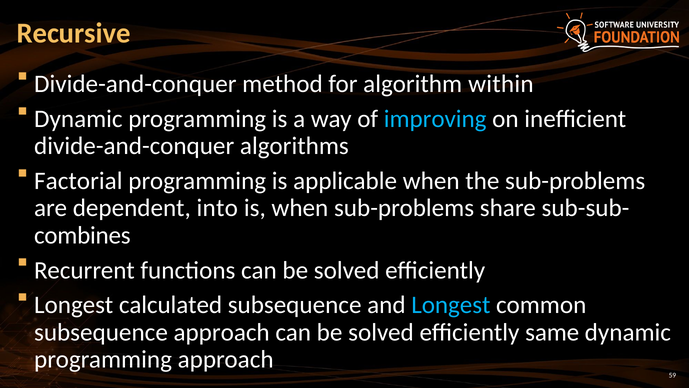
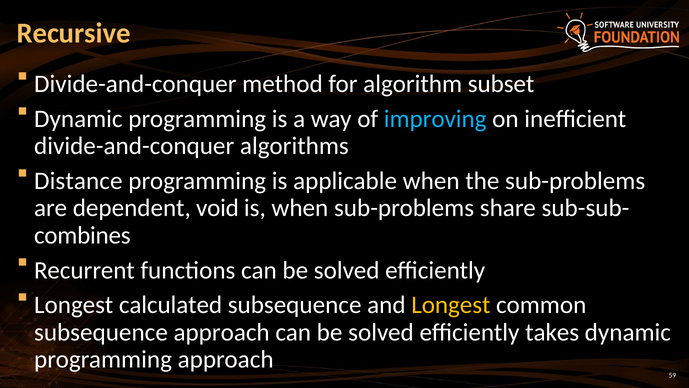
within: within -> subset
Factorial: Factorial -> Distance
into: into -> void
Longest at (451, 305) colour: light blue -> yellow
same: same -> takes
